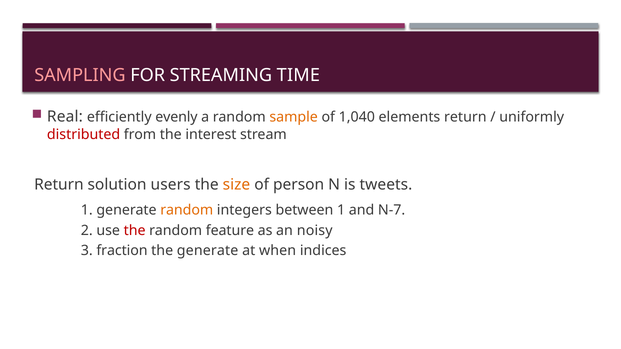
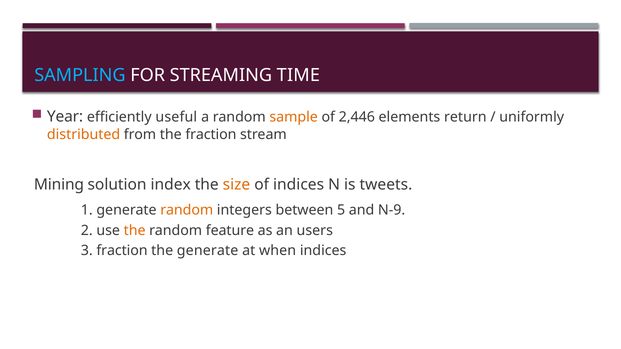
SAMPLING colour: pink -> light blue
Real: Real -> Year
evenly: evenly -> useful
1,040: 1,040 -> 2,446
distributed colour: red -> orange
the interest: interest -> fraction
Return at (59, 185): Return -> Mining
users: users -> index
of person: person -> indices
between 1: 1 -> 5
N-7: N-7 -> N-9
the at (135, 231) colour: red -> orange
noisy: noisy -> users
